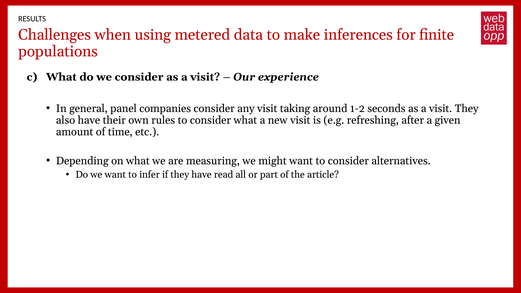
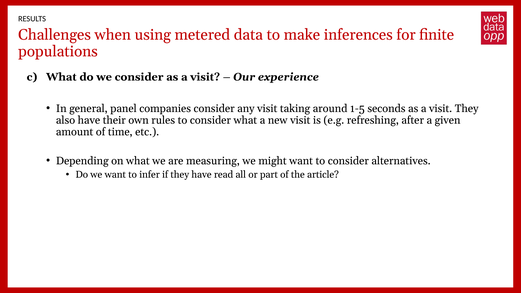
1-2: 1-2 -> 1-5
